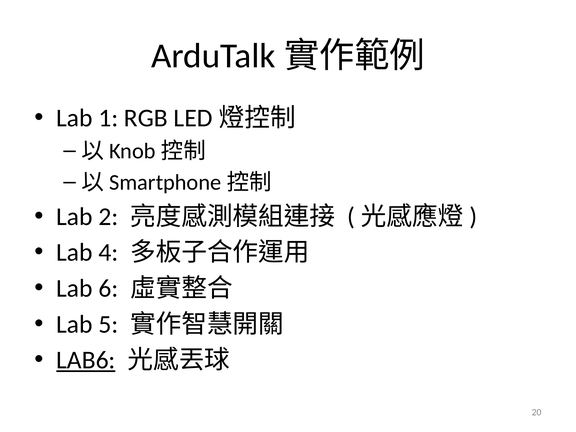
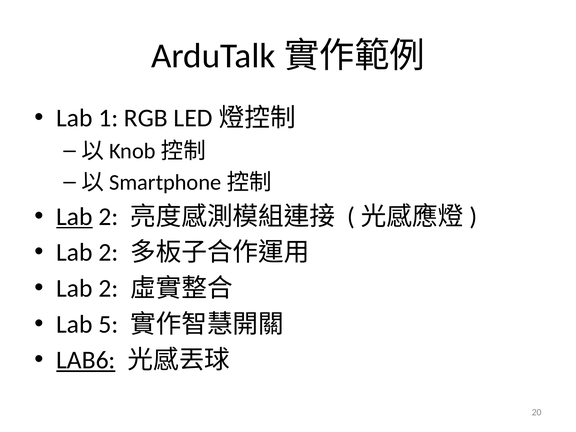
Lab at (74, 217) underline: none -> present
4 at (108, 252): 4 -> 2
6 at (108, 288): 6 -> 2
